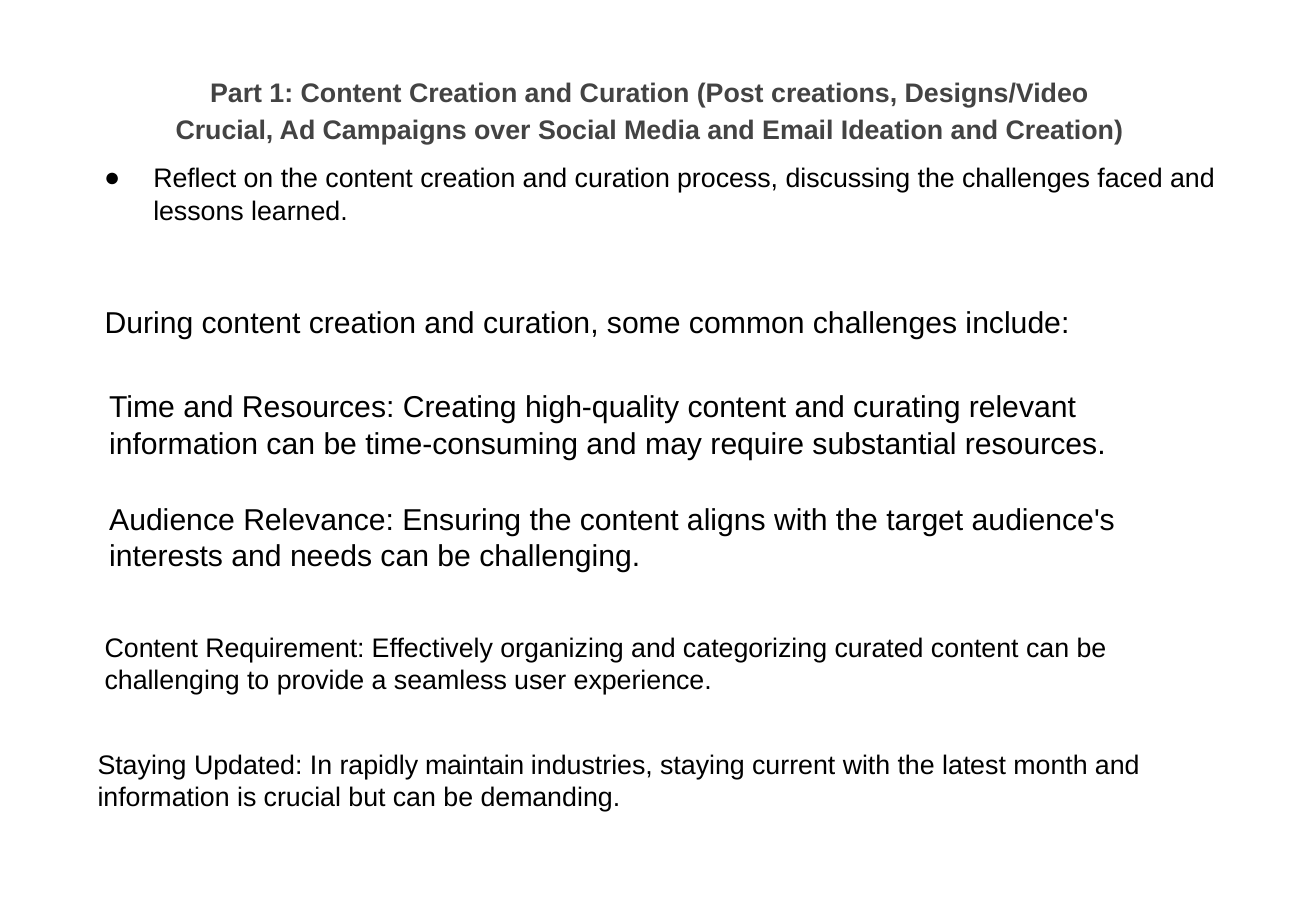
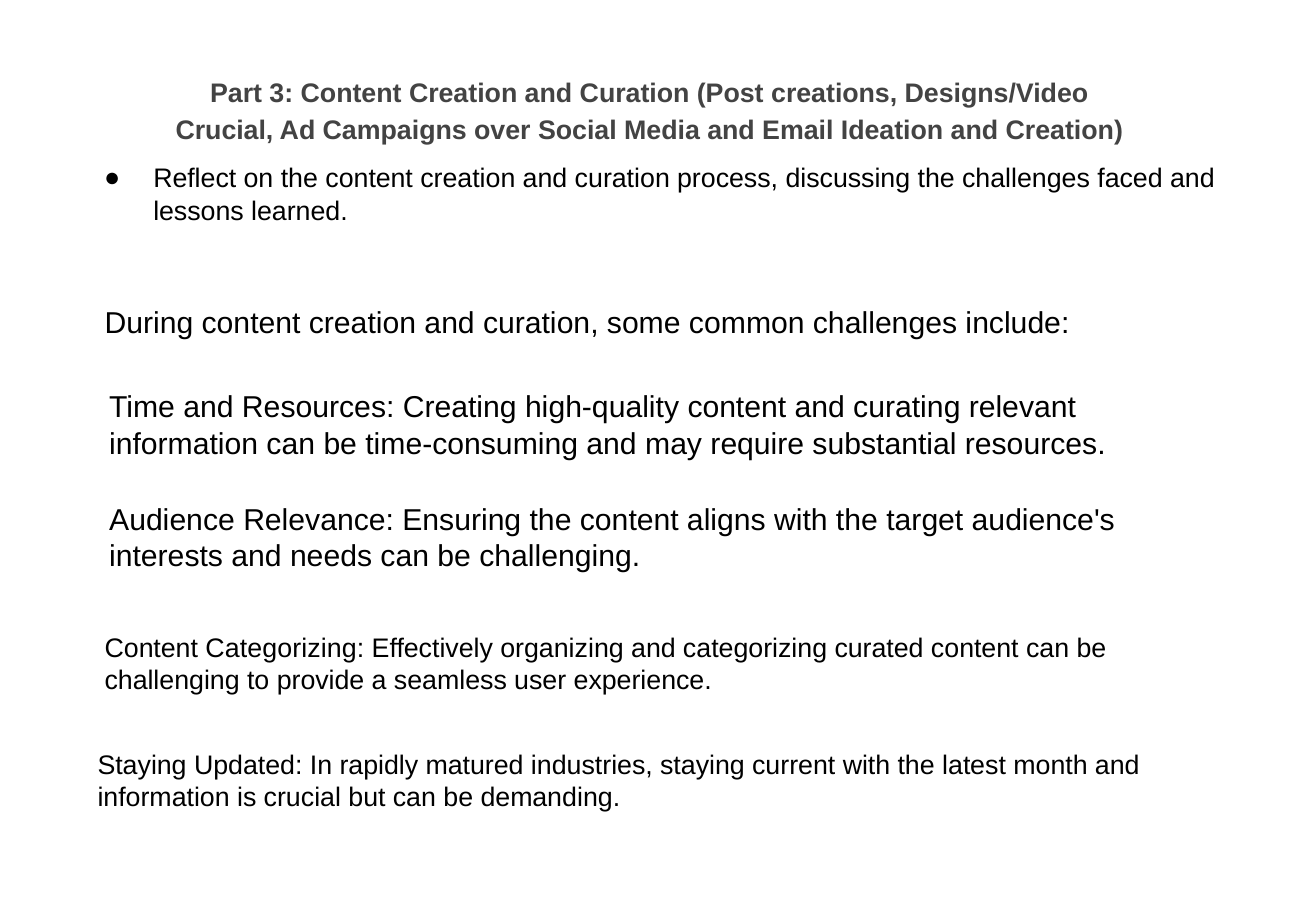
1: 1 -> 3
Content Requirement: Requirement -> Categorizing
maintain: maintain -> matured
